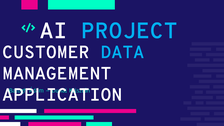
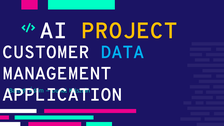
PROJECT colour: light blue -> yellow
